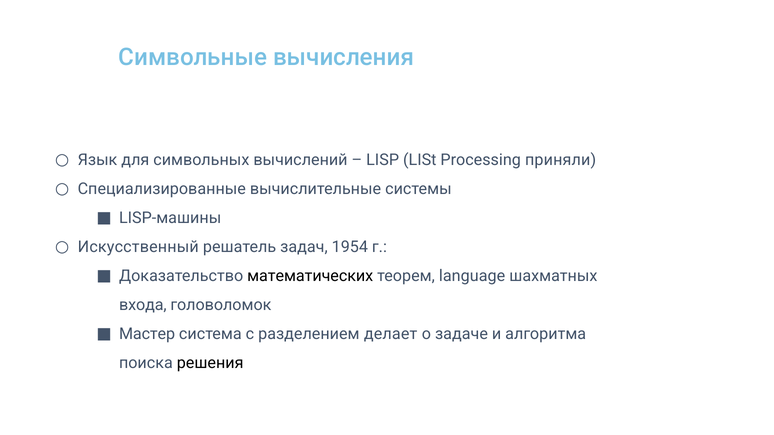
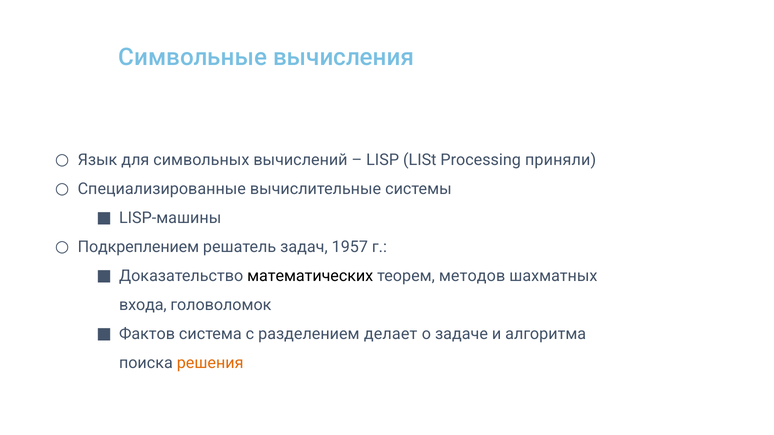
Искусственный: Искусственный -> Подкреплением
1954: 1954 -> 1957
language: language -> методов
Мастер: Мастер -> Фактов
решения colour: black -> orange
